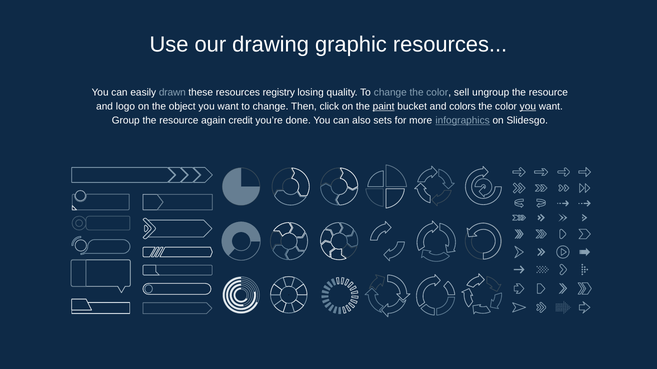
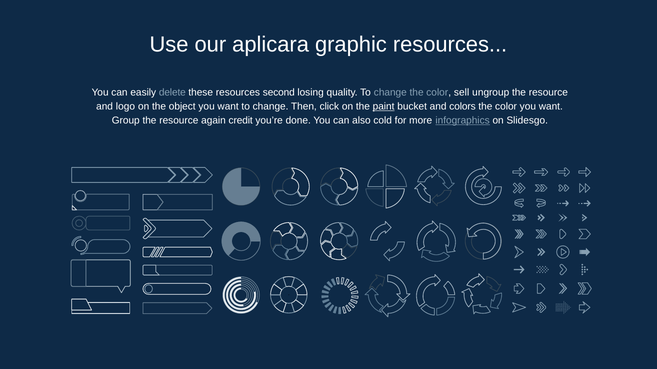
drawing: drawing -> aplicara
drawn: drawn -> delete
registry: registry -> second
you at (528, 107) underline: present -> none
sets: sets -> cold
